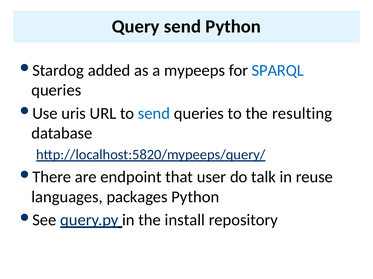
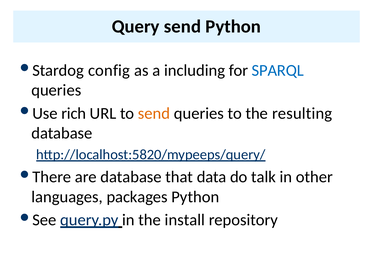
added: added -> config
mypeeps: mypeeps -> including
uris: uris -> rich
send at (154, 114) colour: blue -> orange
are endpoint: endpoint -> database
user: user -> data
reuse: reuse -> other
